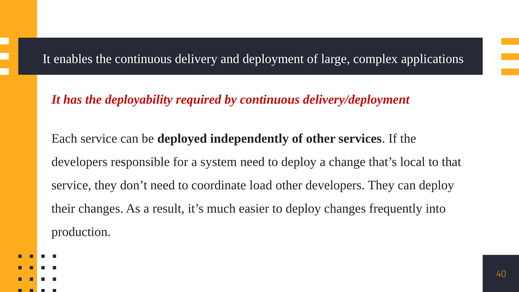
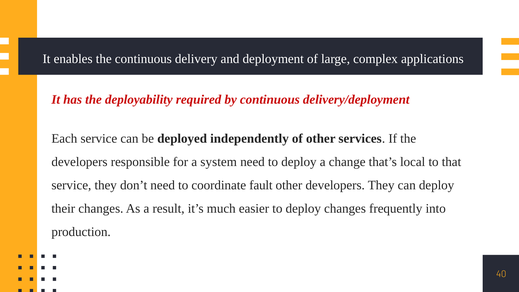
load: load -> fault
